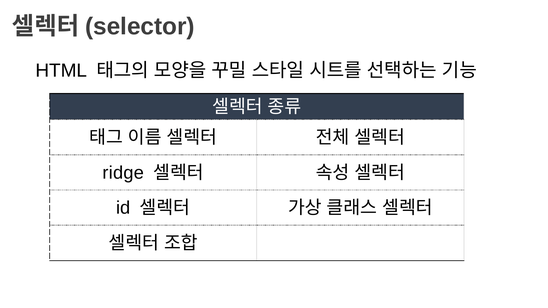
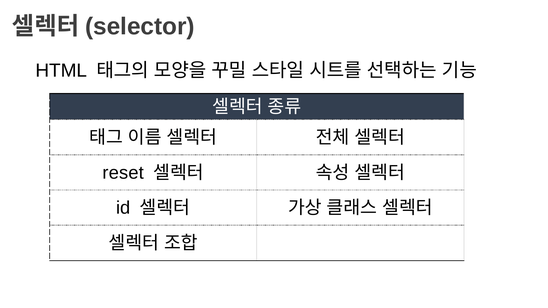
ridge: ridge -> reset
